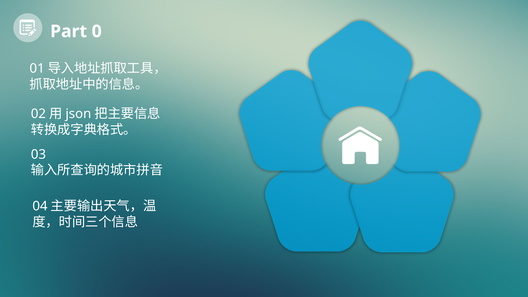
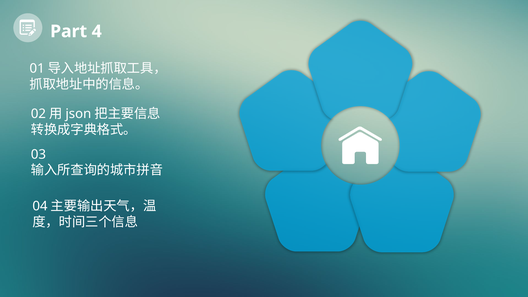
0: 0 -> 4
